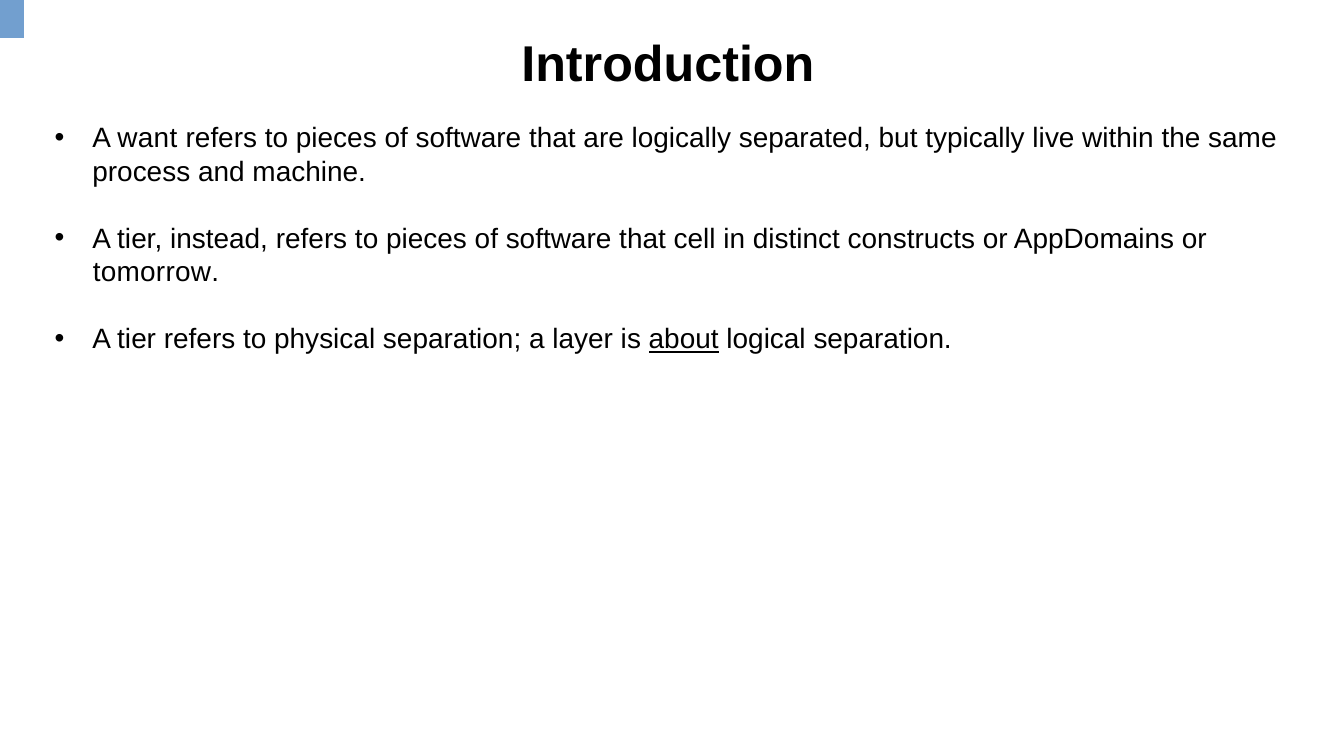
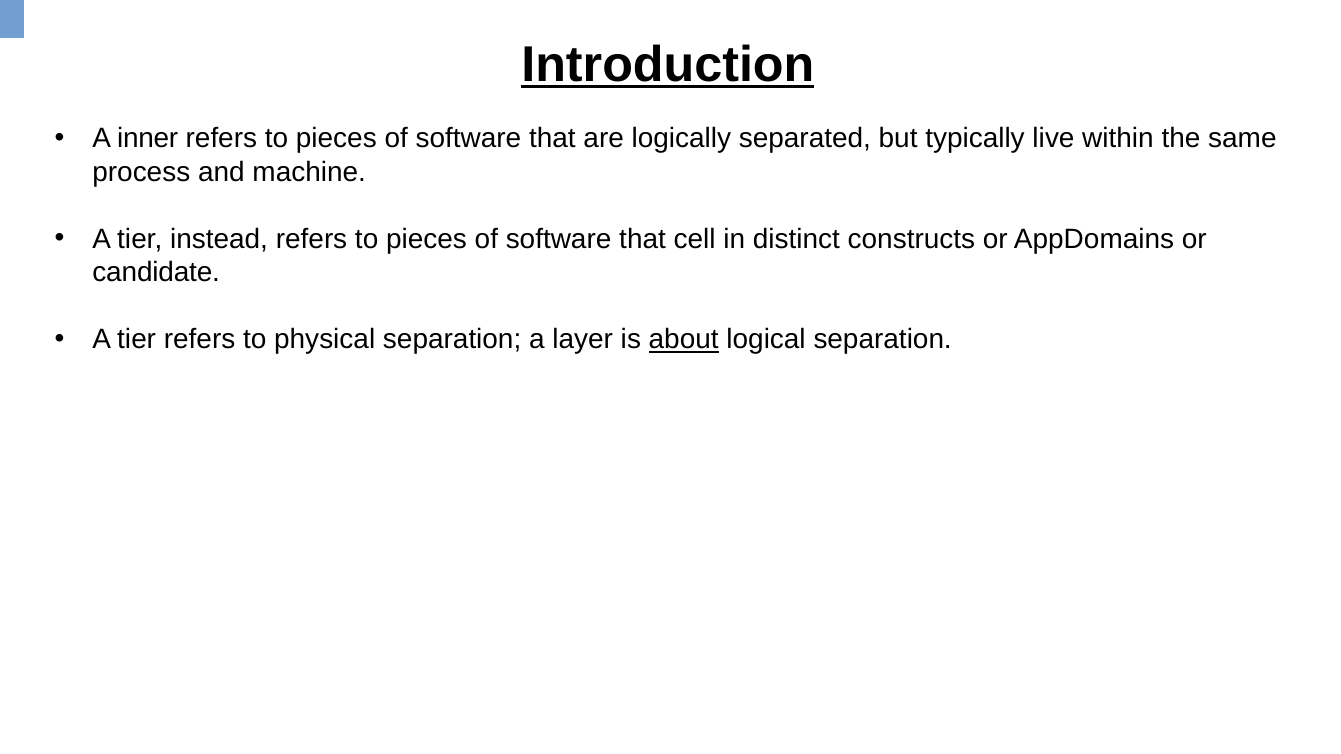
Introduction underline: none -> present
want: want -> inner
tomorrow: tomorrow -> candidate
